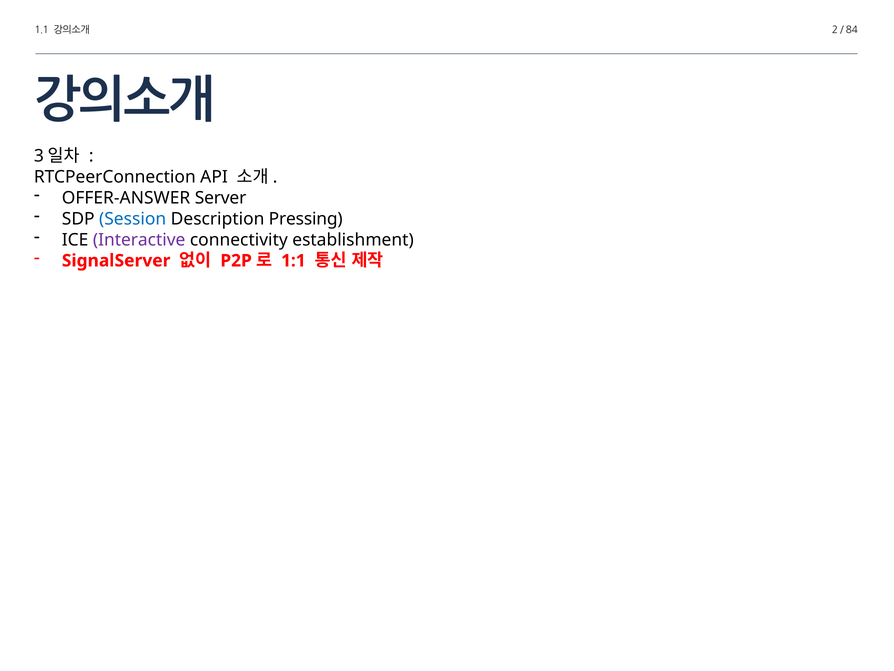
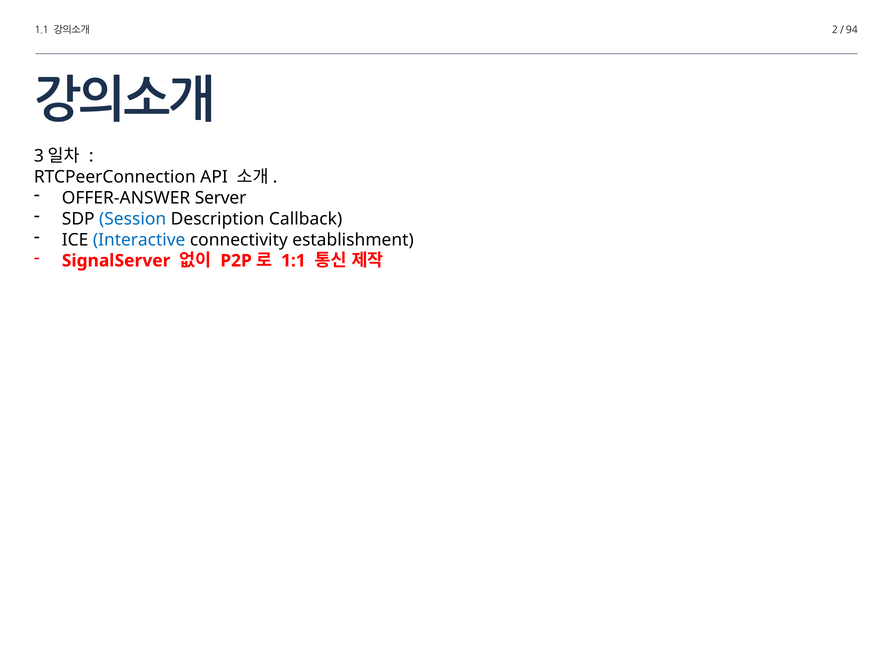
84: 84 -> 94
Pressing: Pressing -> Callback
Interactive colour: purple -> blue
